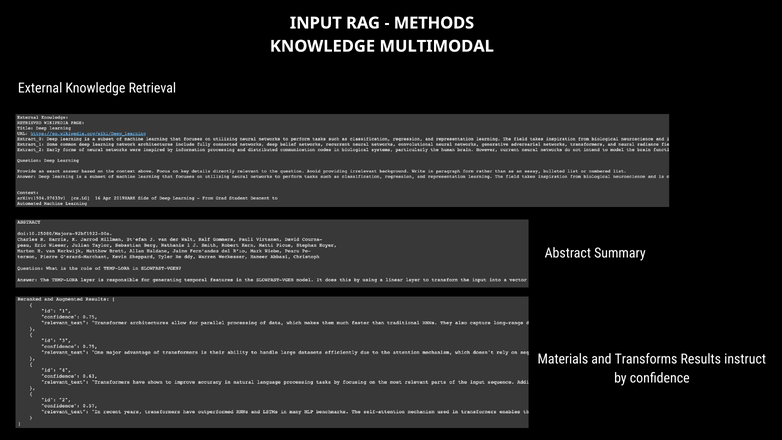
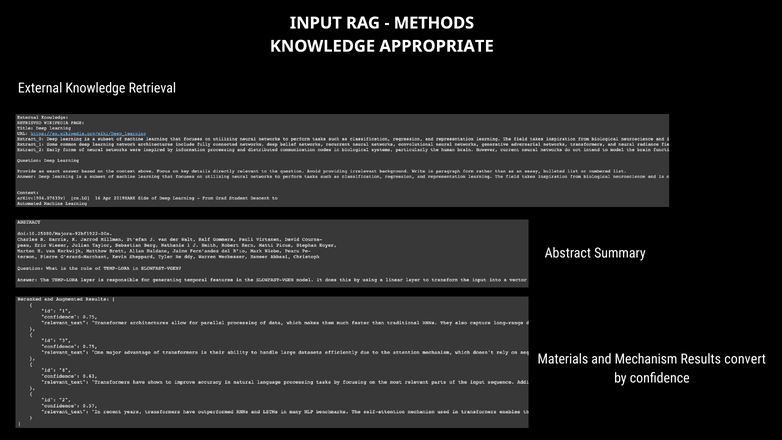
MULTIMODAL: MULTIMODAL -> APPROPRIATE
Transforms: Transforms -> Mechanism
instruct: instruct -> convert
